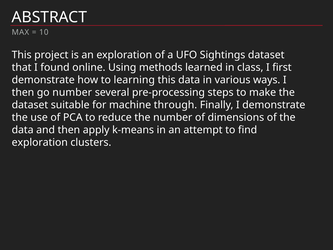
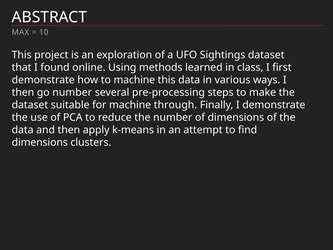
to learning: learning -> machine
exploration at (40, 142): exploration -> dimensions
